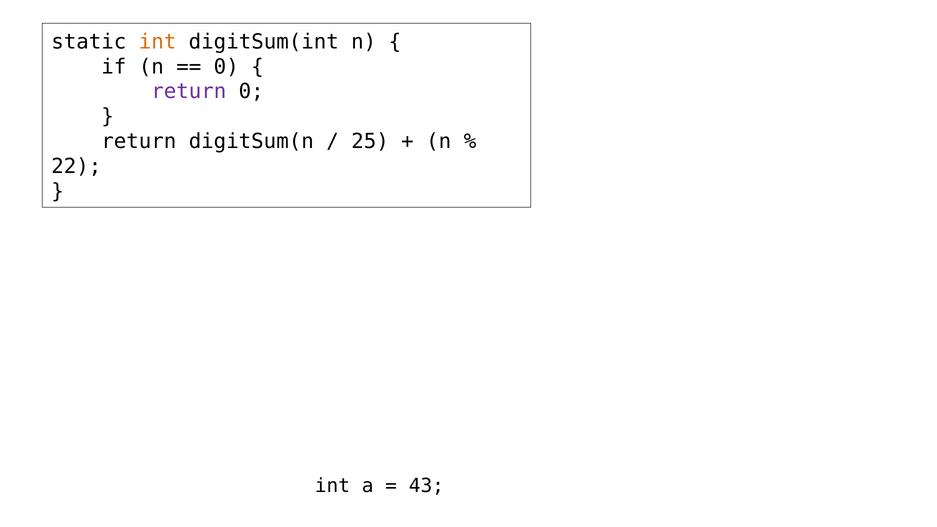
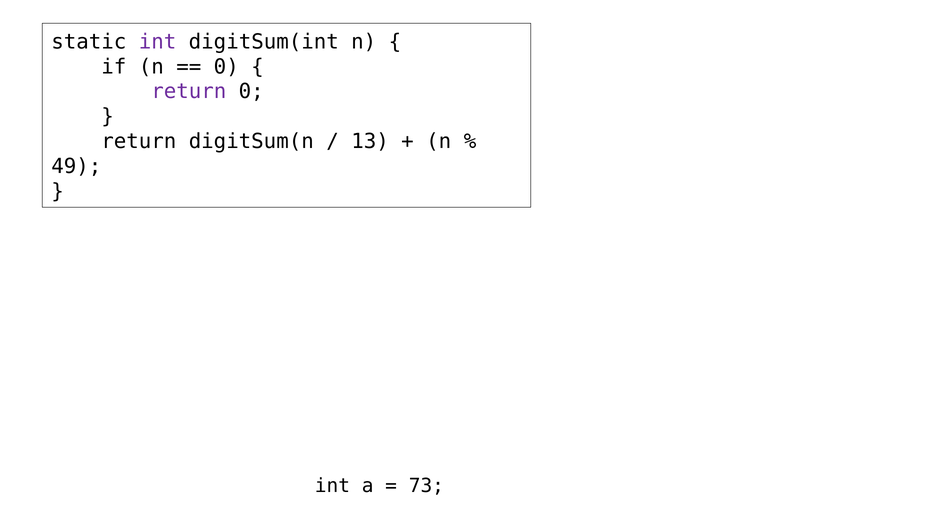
int at (158, 42) colour: orange -> purple
25: 25 -> 13
22: 22 -> 49
43: 43 -> 73
